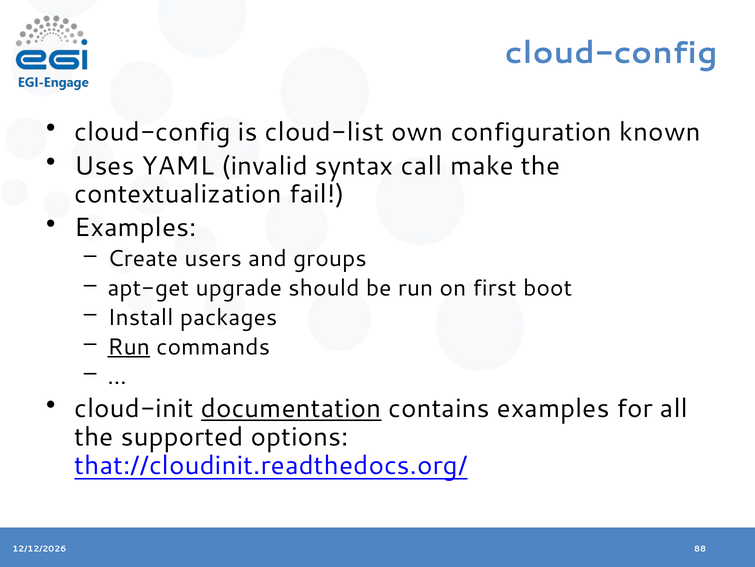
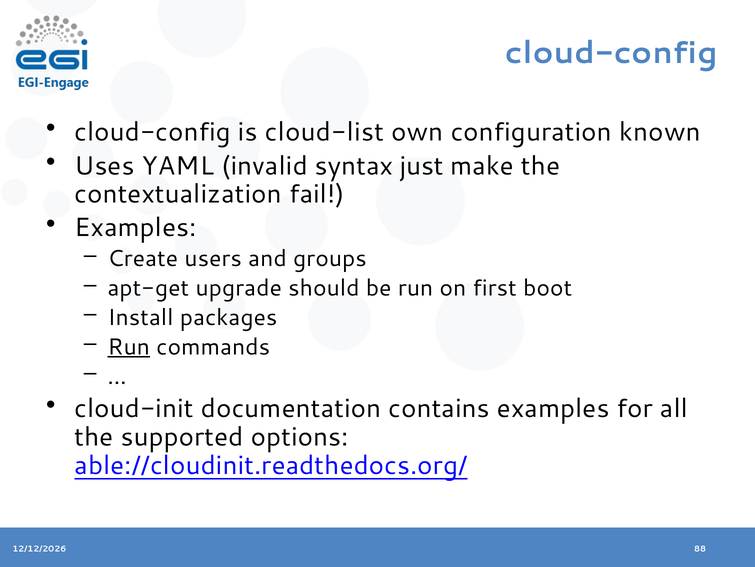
call: call -> just
documentation underline: present -> none
that://cloudinit.readthedocs.org/: that://cloudinit.readthedocs.org/ -> able://cloudinit.readthedocs.org/
